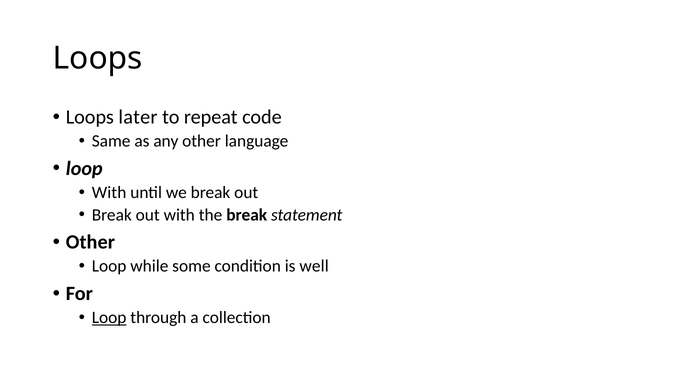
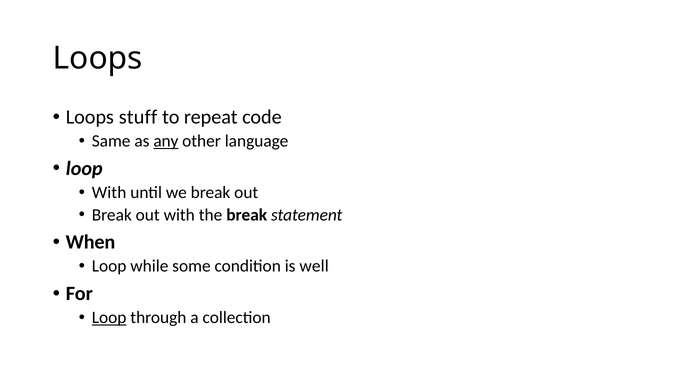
later: later -> stuff
any underline: none -> present
Other at (90, 242): Other -> When
